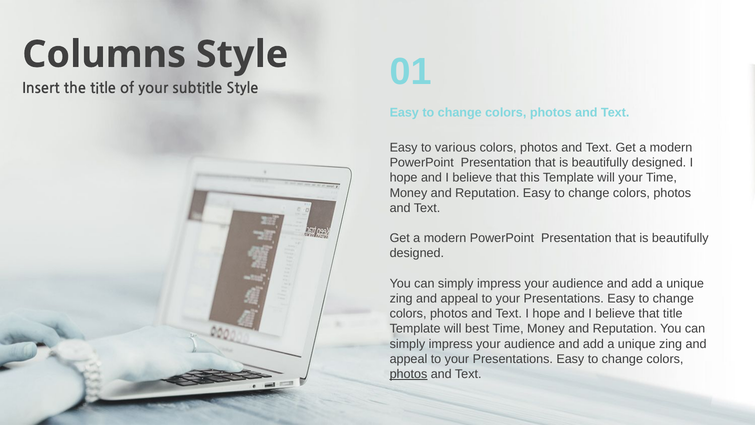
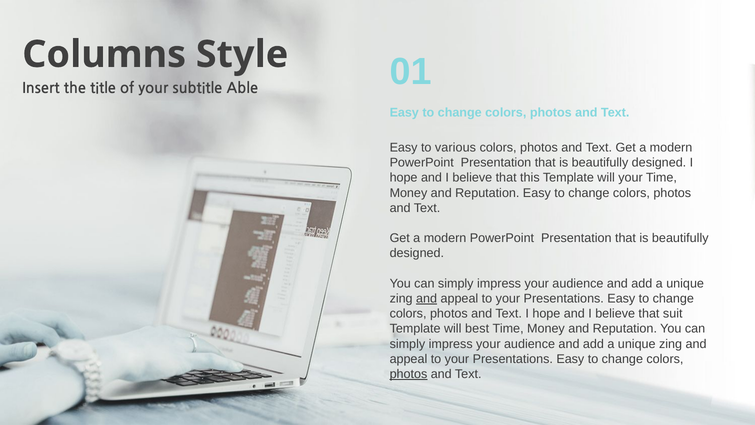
subtitle Style: Style -> Able
and at (427, 298) underline: none -> present
that title: title -> suit
